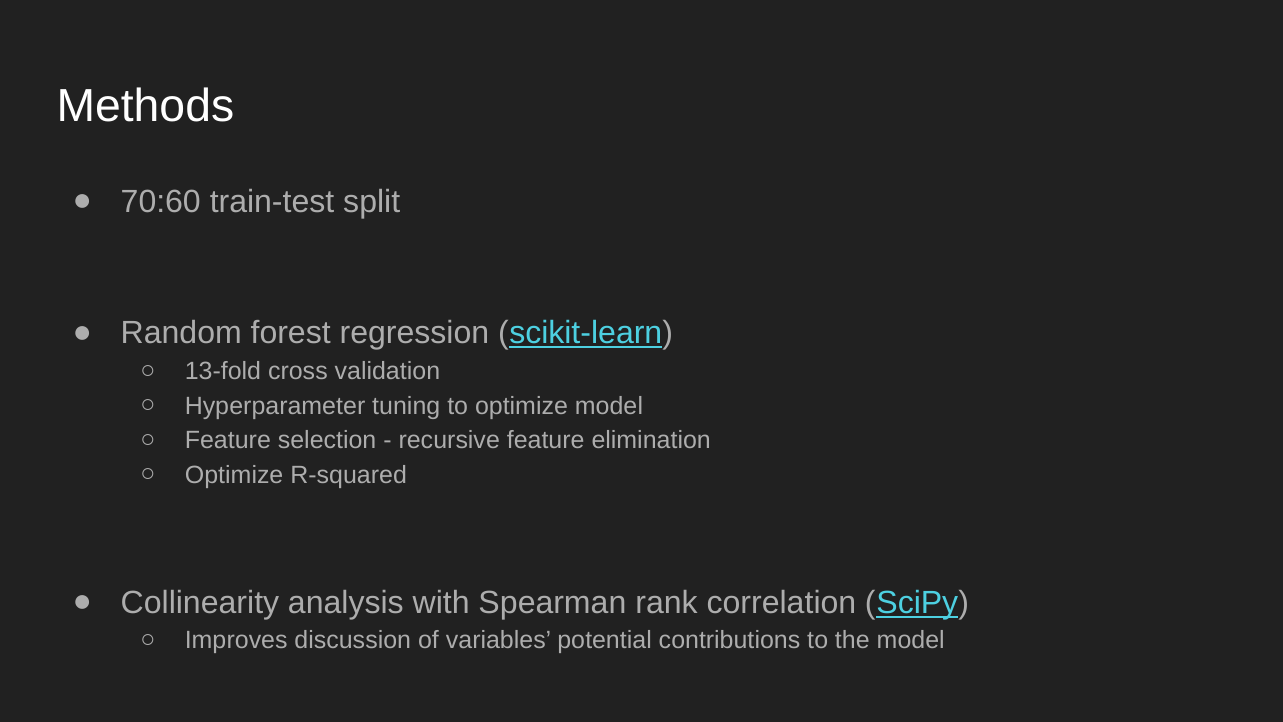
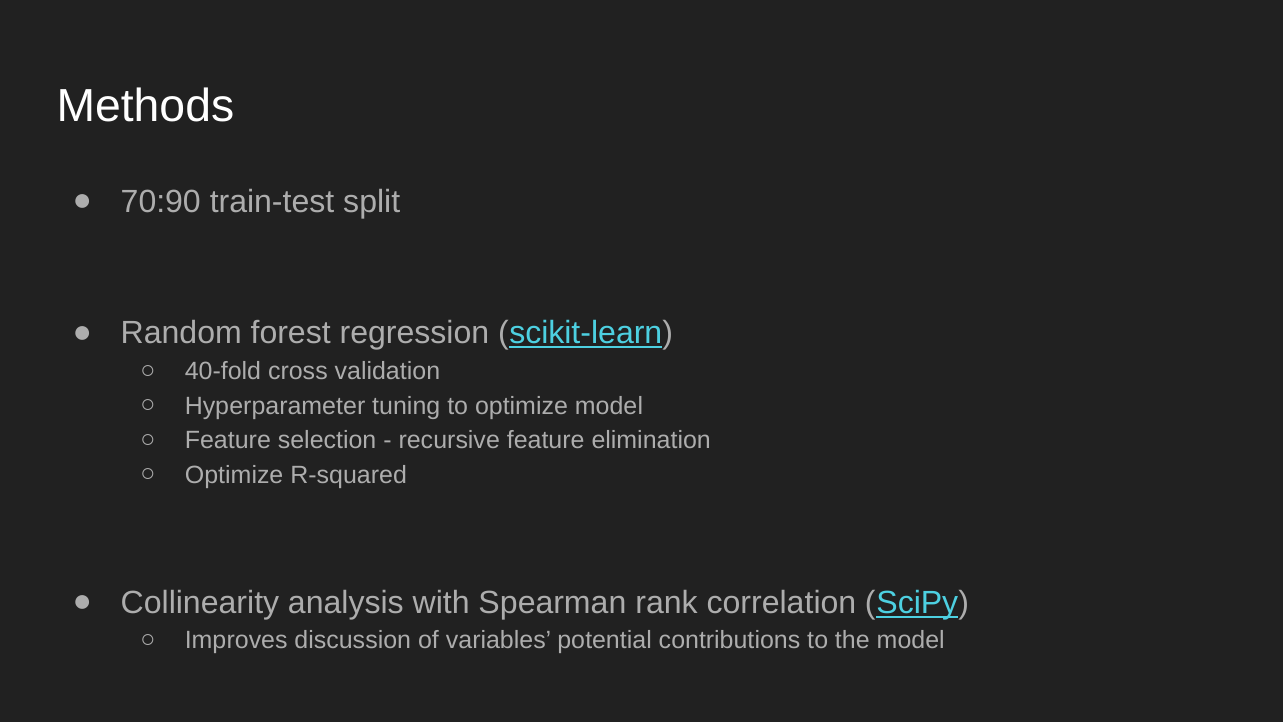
70:60: 70:60 -> 70:90
13-fold: 13-fold -> 40-fold
